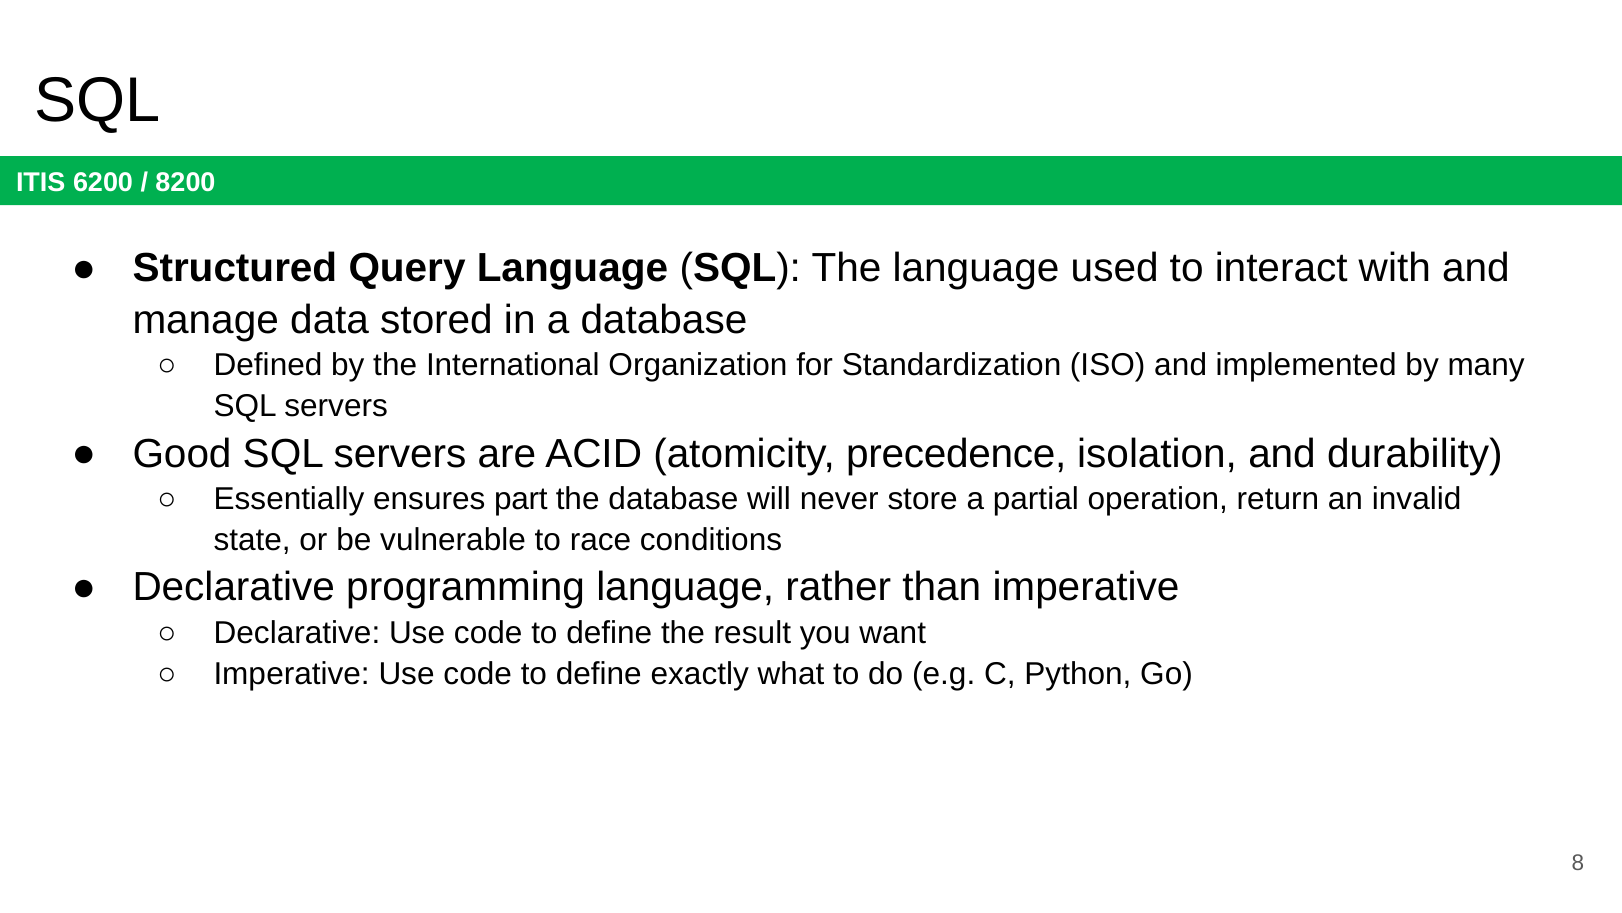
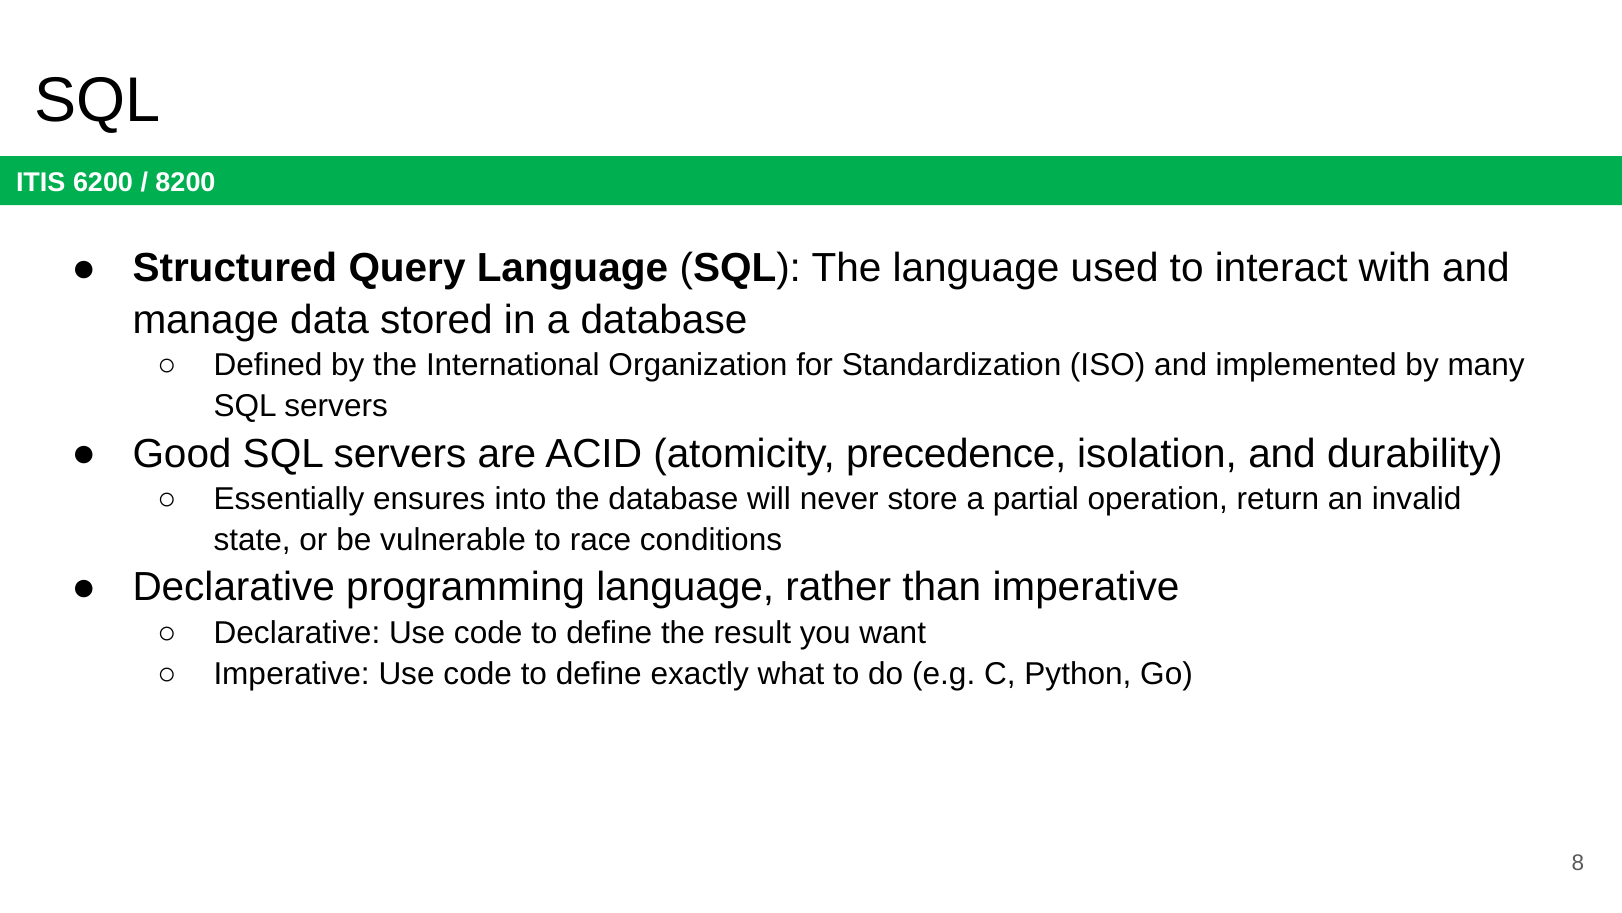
part: part -> into
